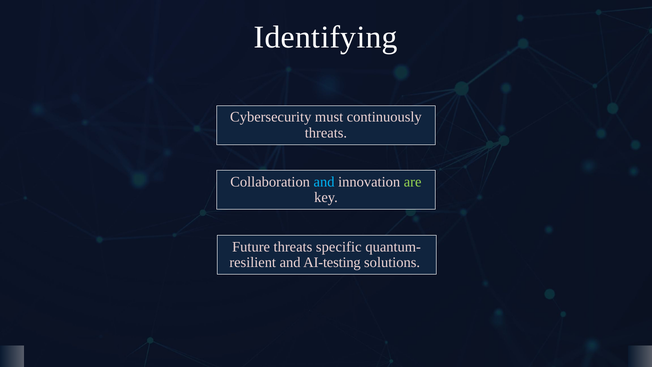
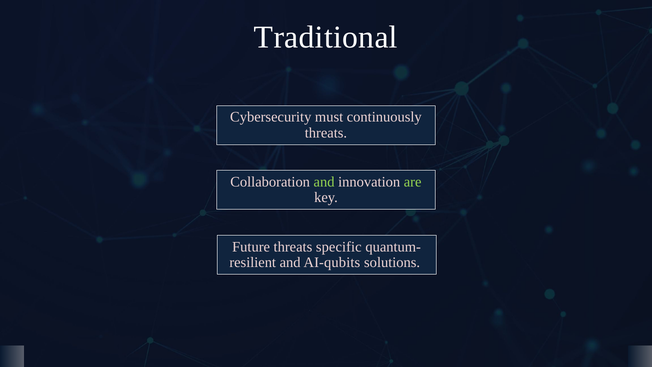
Identifying: Identifying -> Traditional
and at (324, 182) colour: light blue -> light green
AI-testing: AI-testing -> AI-qubits
